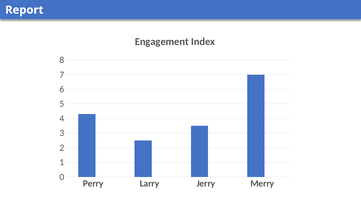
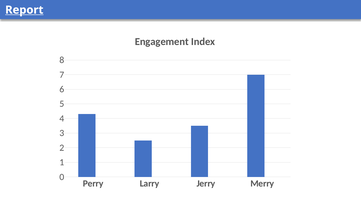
Report underline: none -> present
